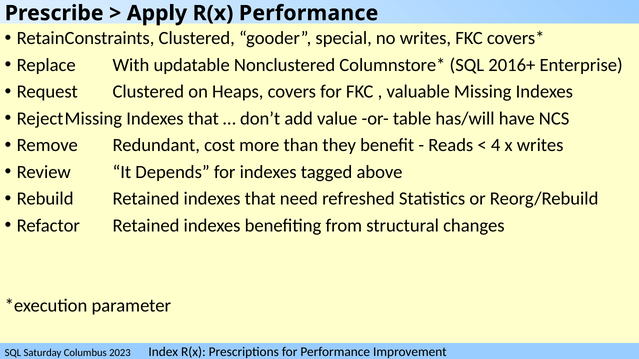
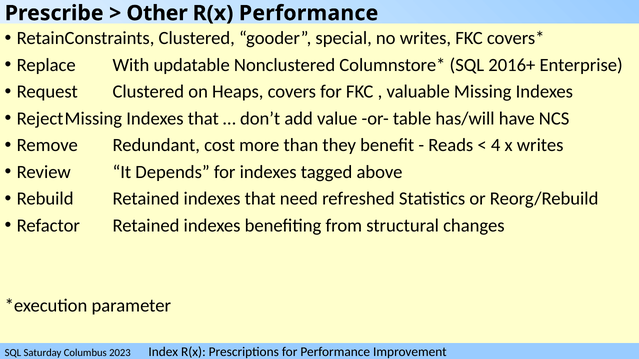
Apply: Apply -> Other
